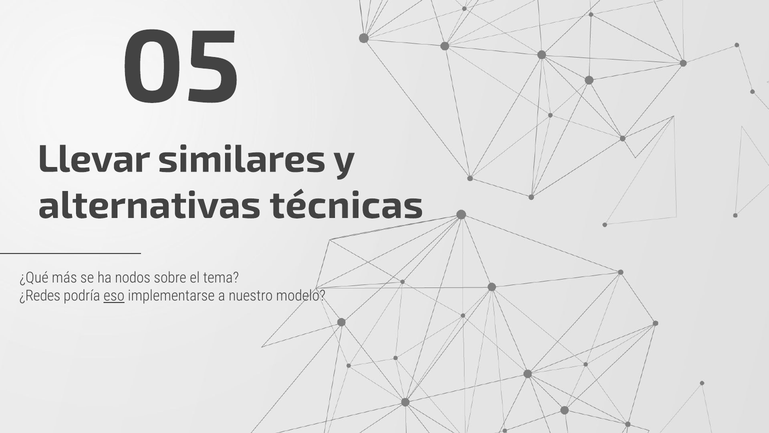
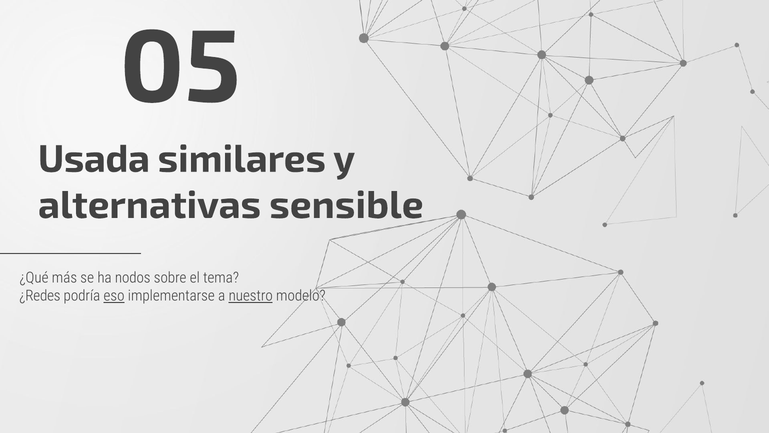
Llevar: Llevar -> Usada
técnicas: técnicas -> sensible
nuestro underline: none -> present
